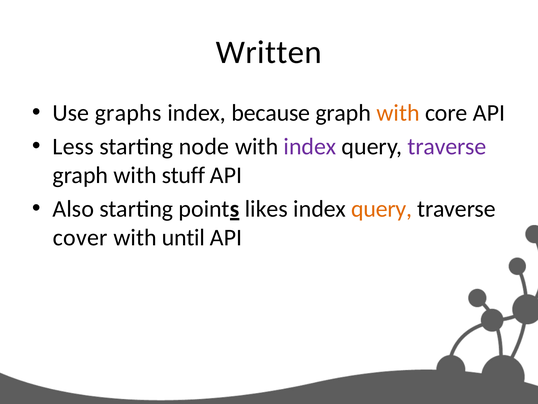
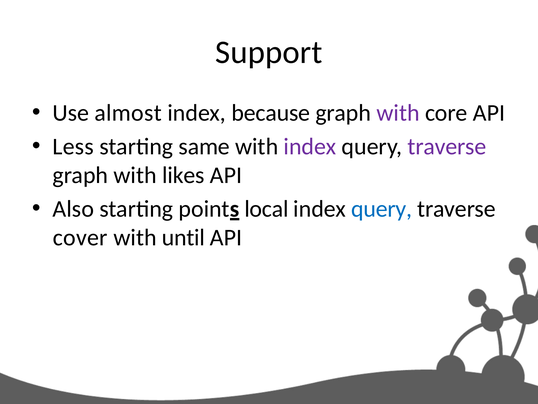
Written: Written -> Support
graphs: graphs -> almost
with at (398, 113) colour: orange -> purple
node: node -> same
stuff: stuff -> likes
likes: likes -> local
query at (382, 209) colour: orange -> blue
